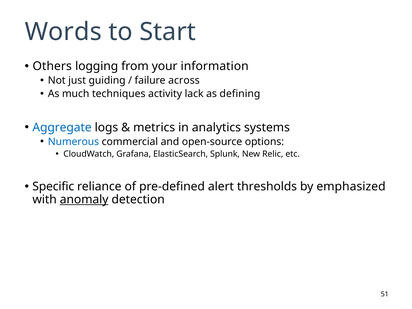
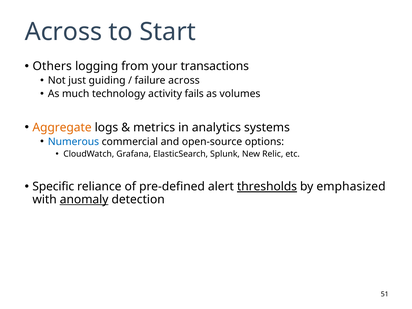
Words at (63, 32): Words -> Across
information: information -> transactions
techniques: techniques -> technology
lack: lack -> fails
defining: defining -> volumes
Aggregate colour: blue -> orange
thresholds underline: none -> present
